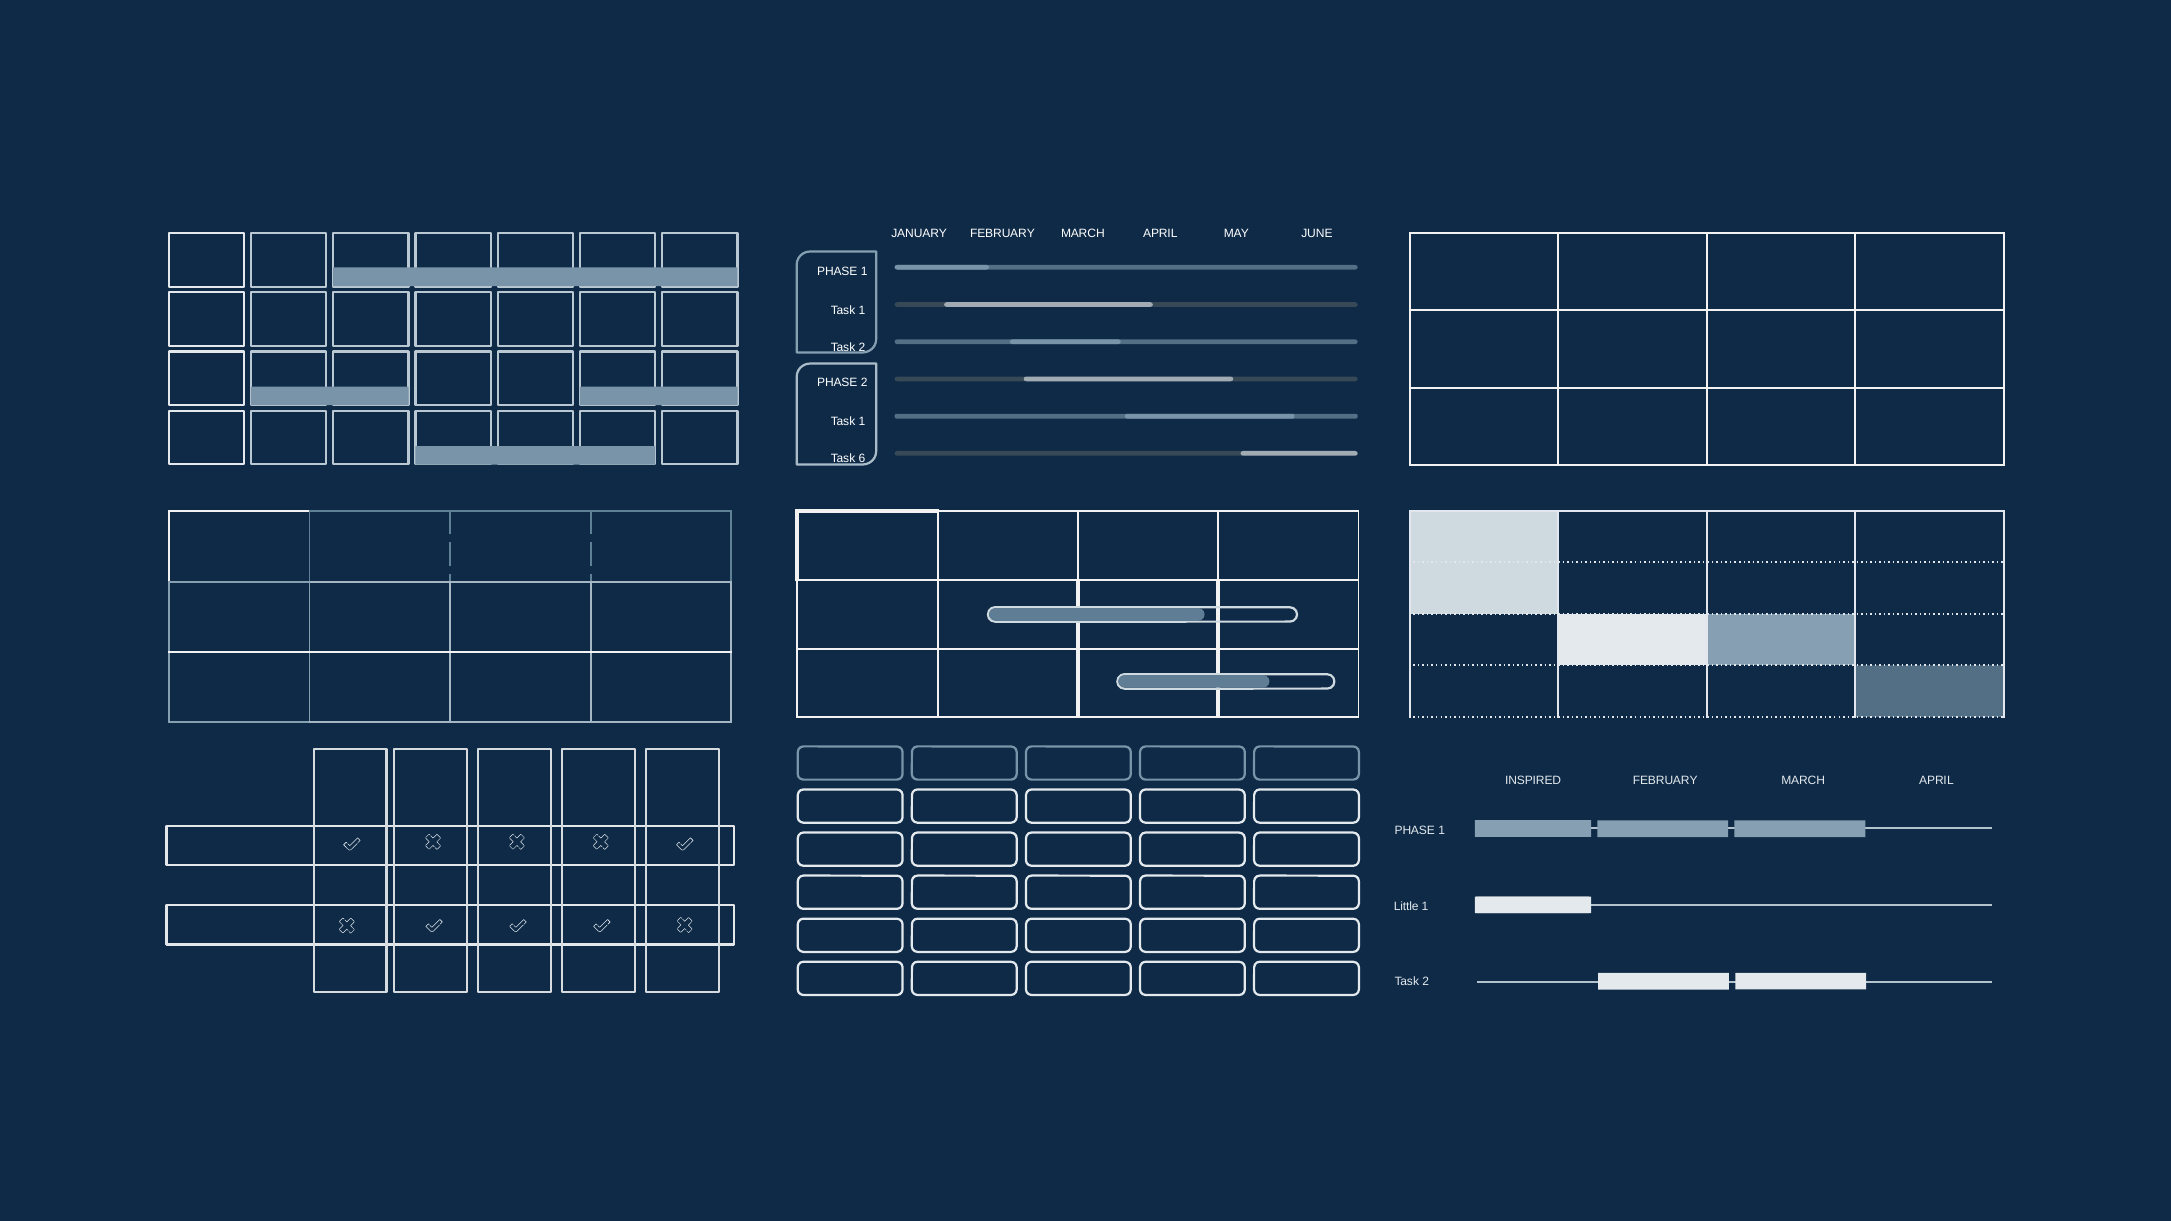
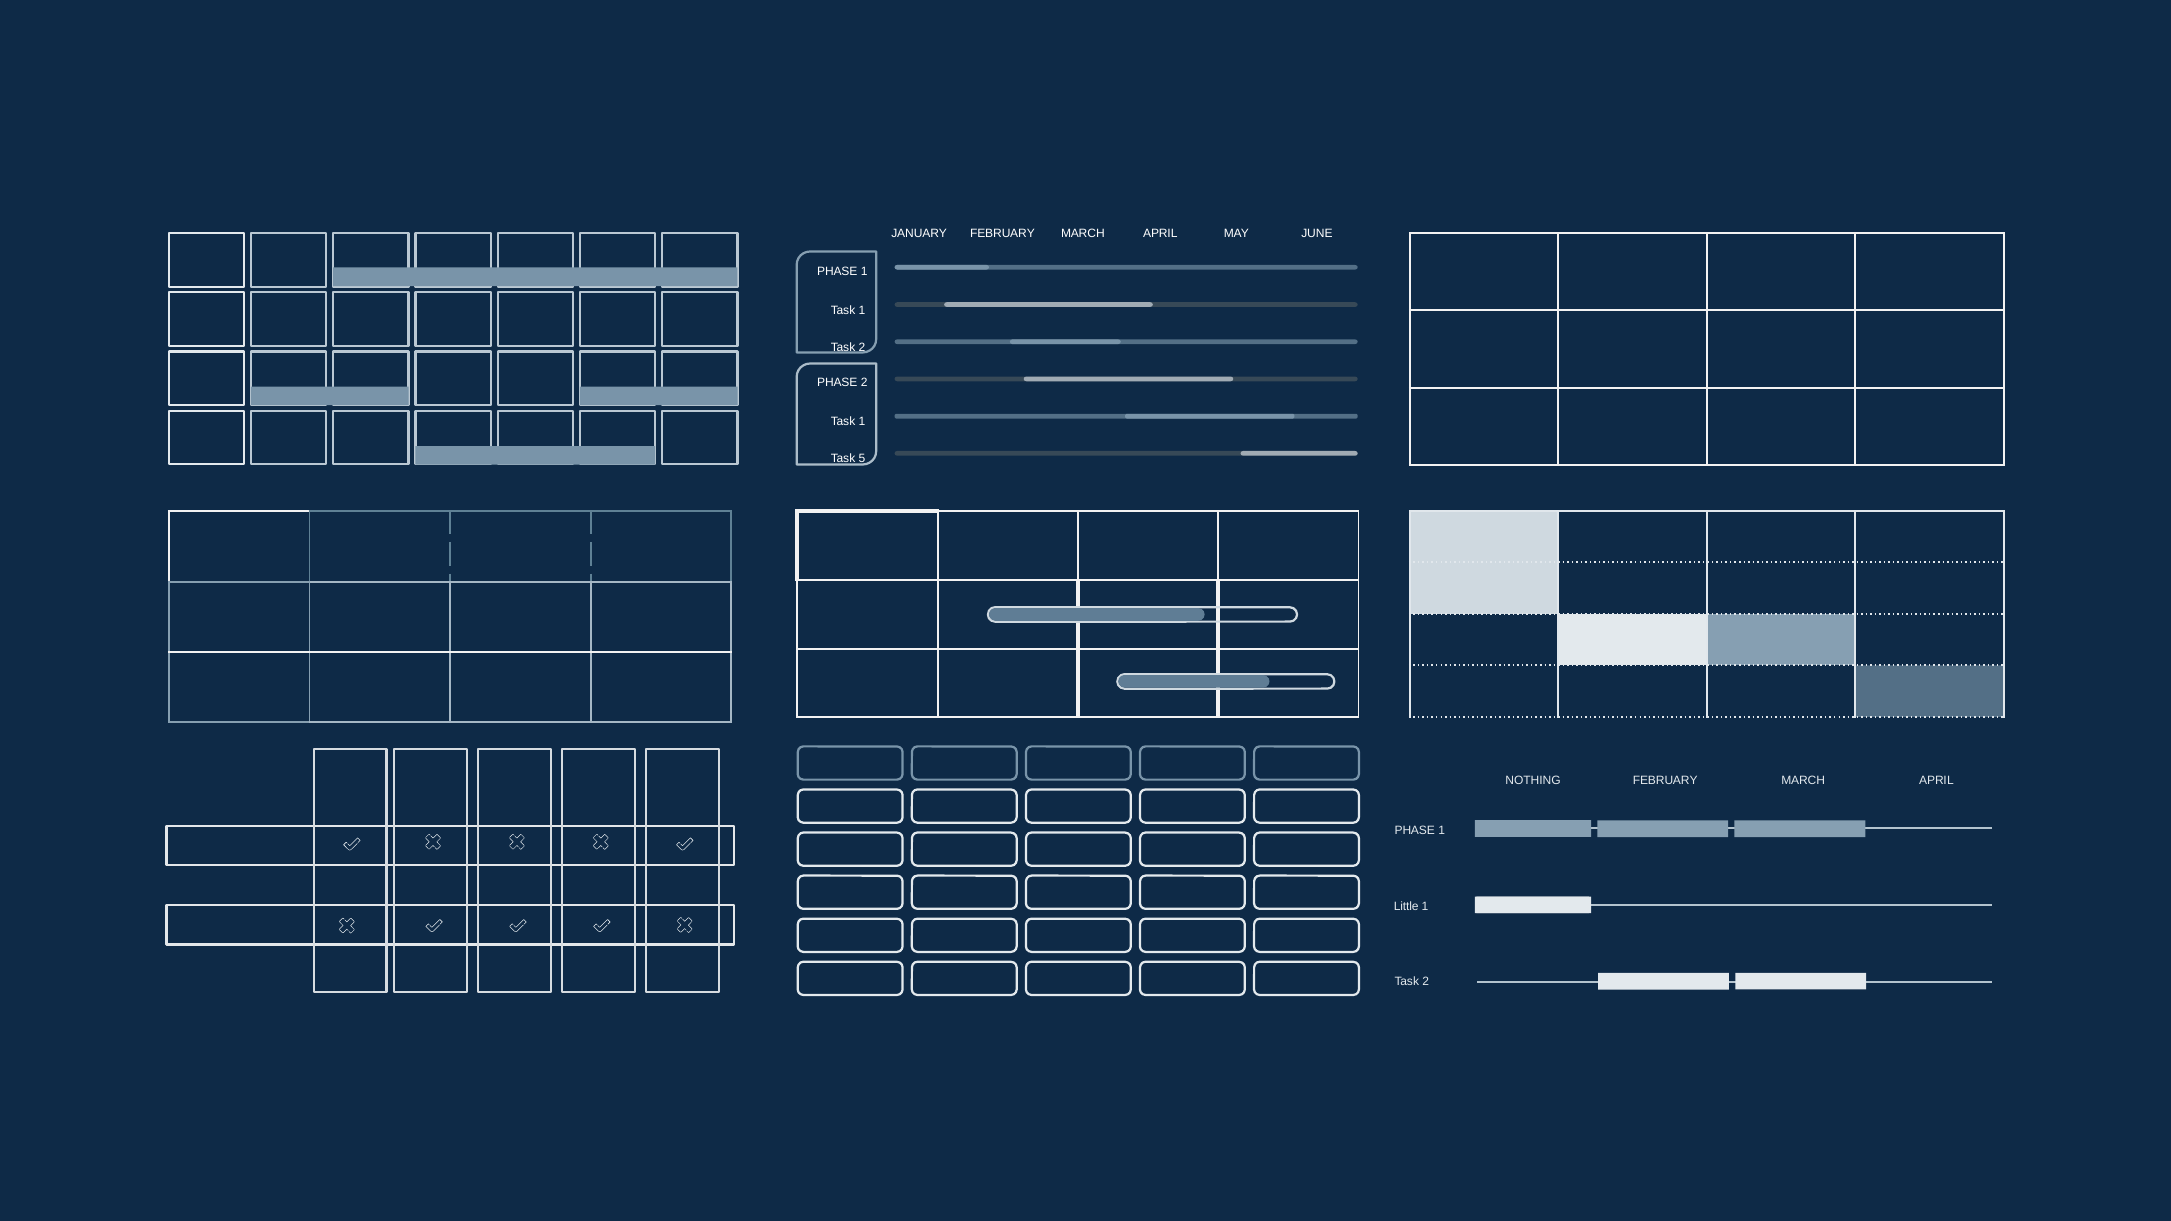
6: 6 -> 5
INSPIRED: INSPIRED -> NOTHING
